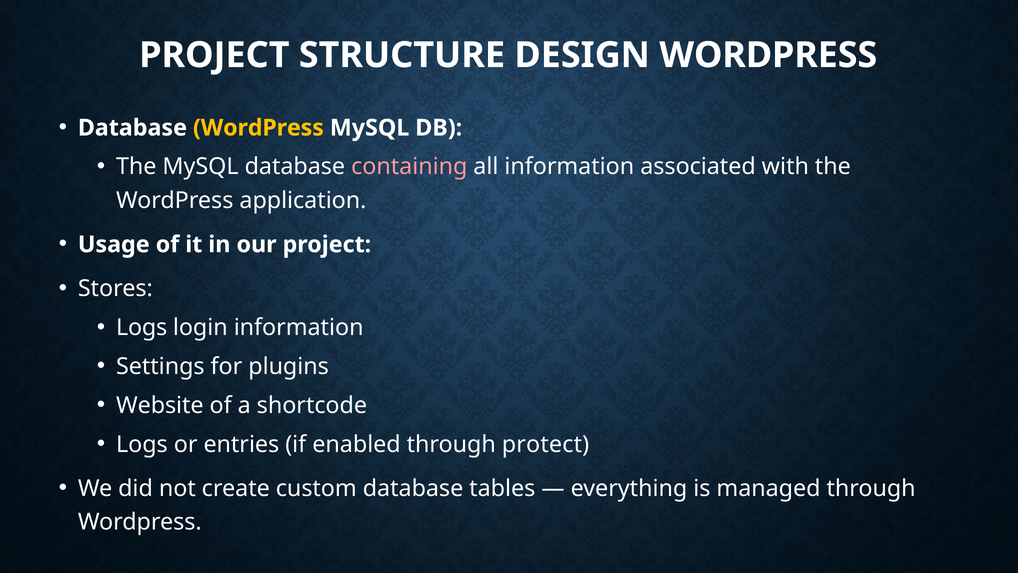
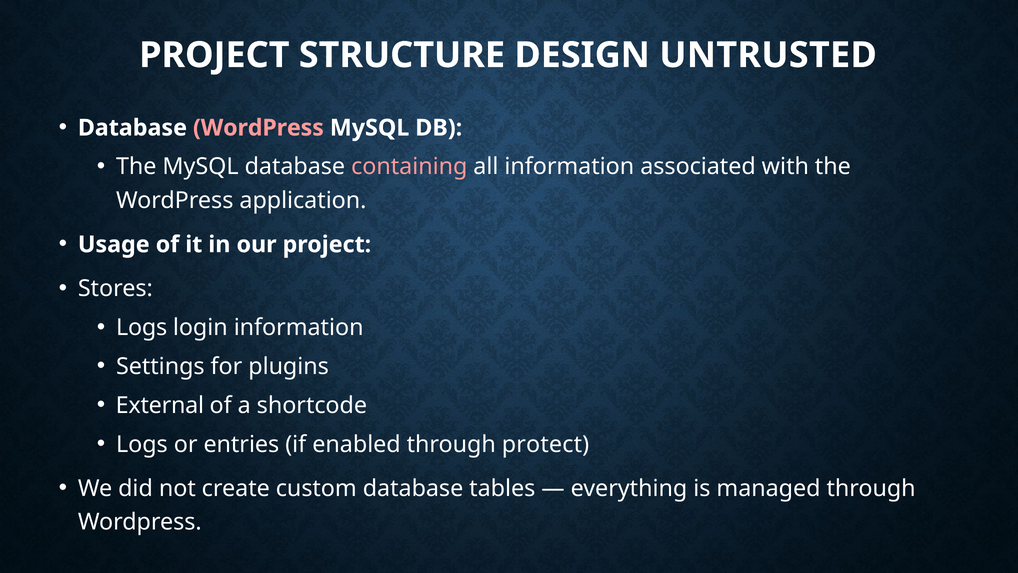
DESIGN WORDPRESS: WORDPRESS -> UNTRUSTED
WordPress at (258, 128) colour: yellow -> pink
Website: Website -> External
